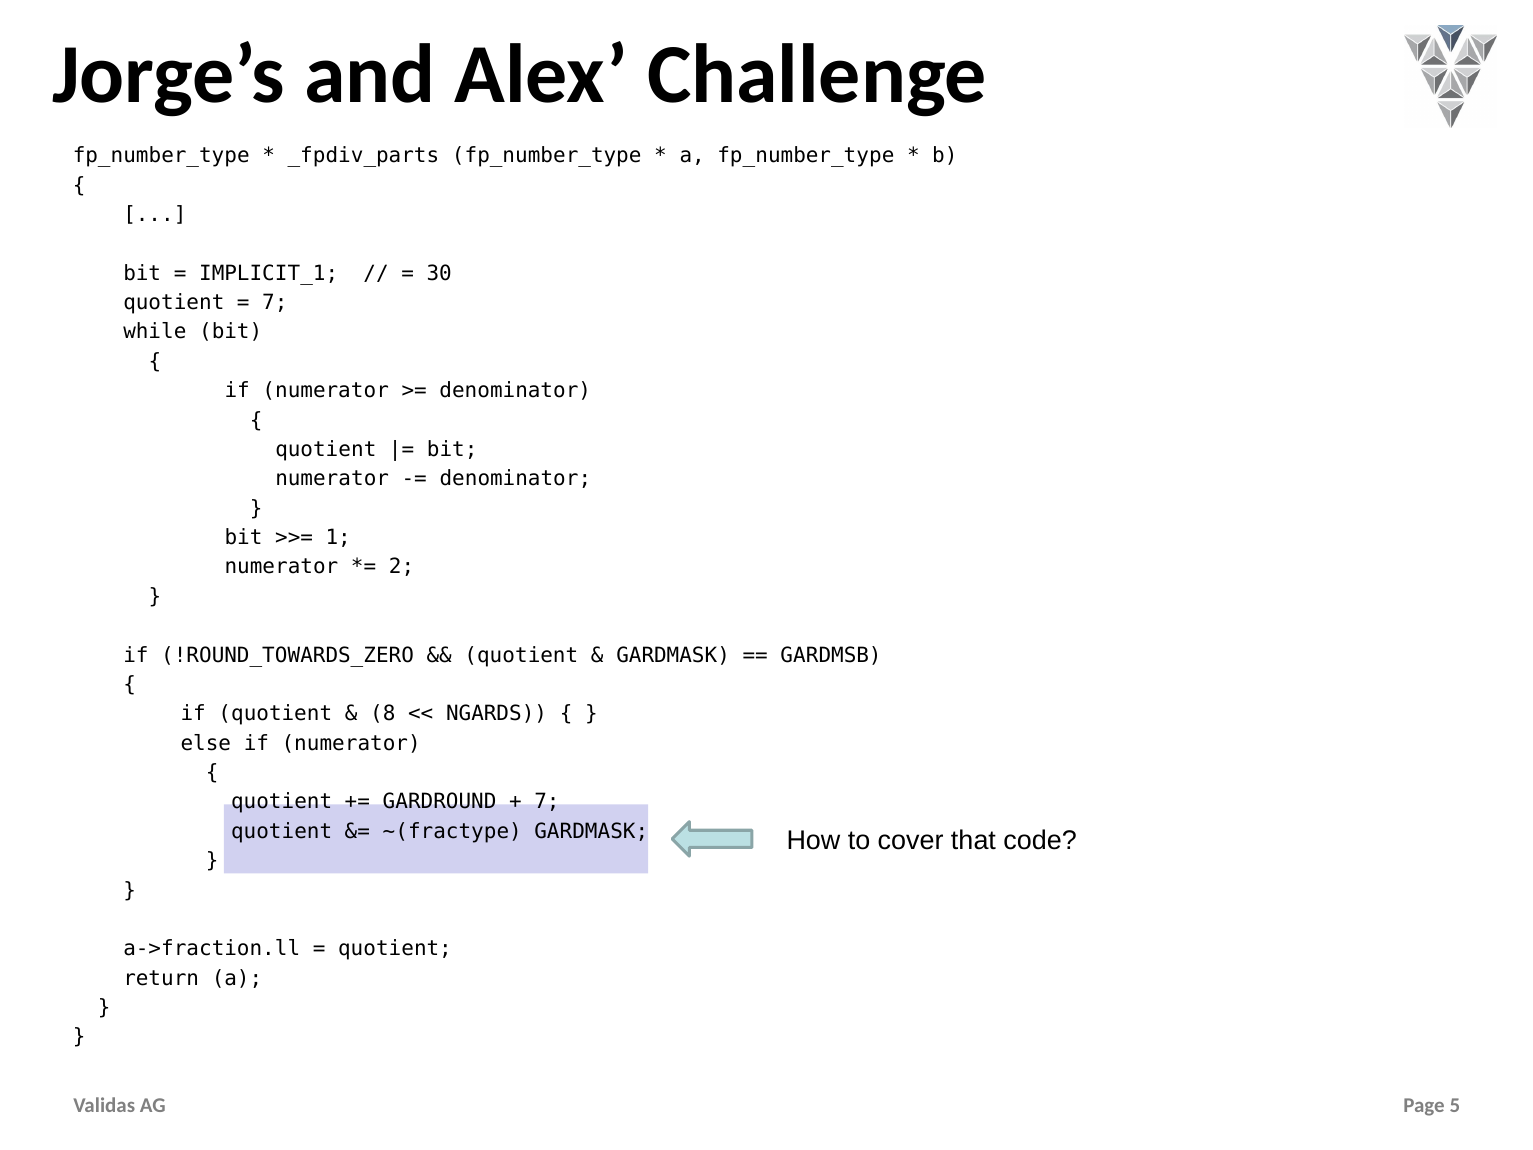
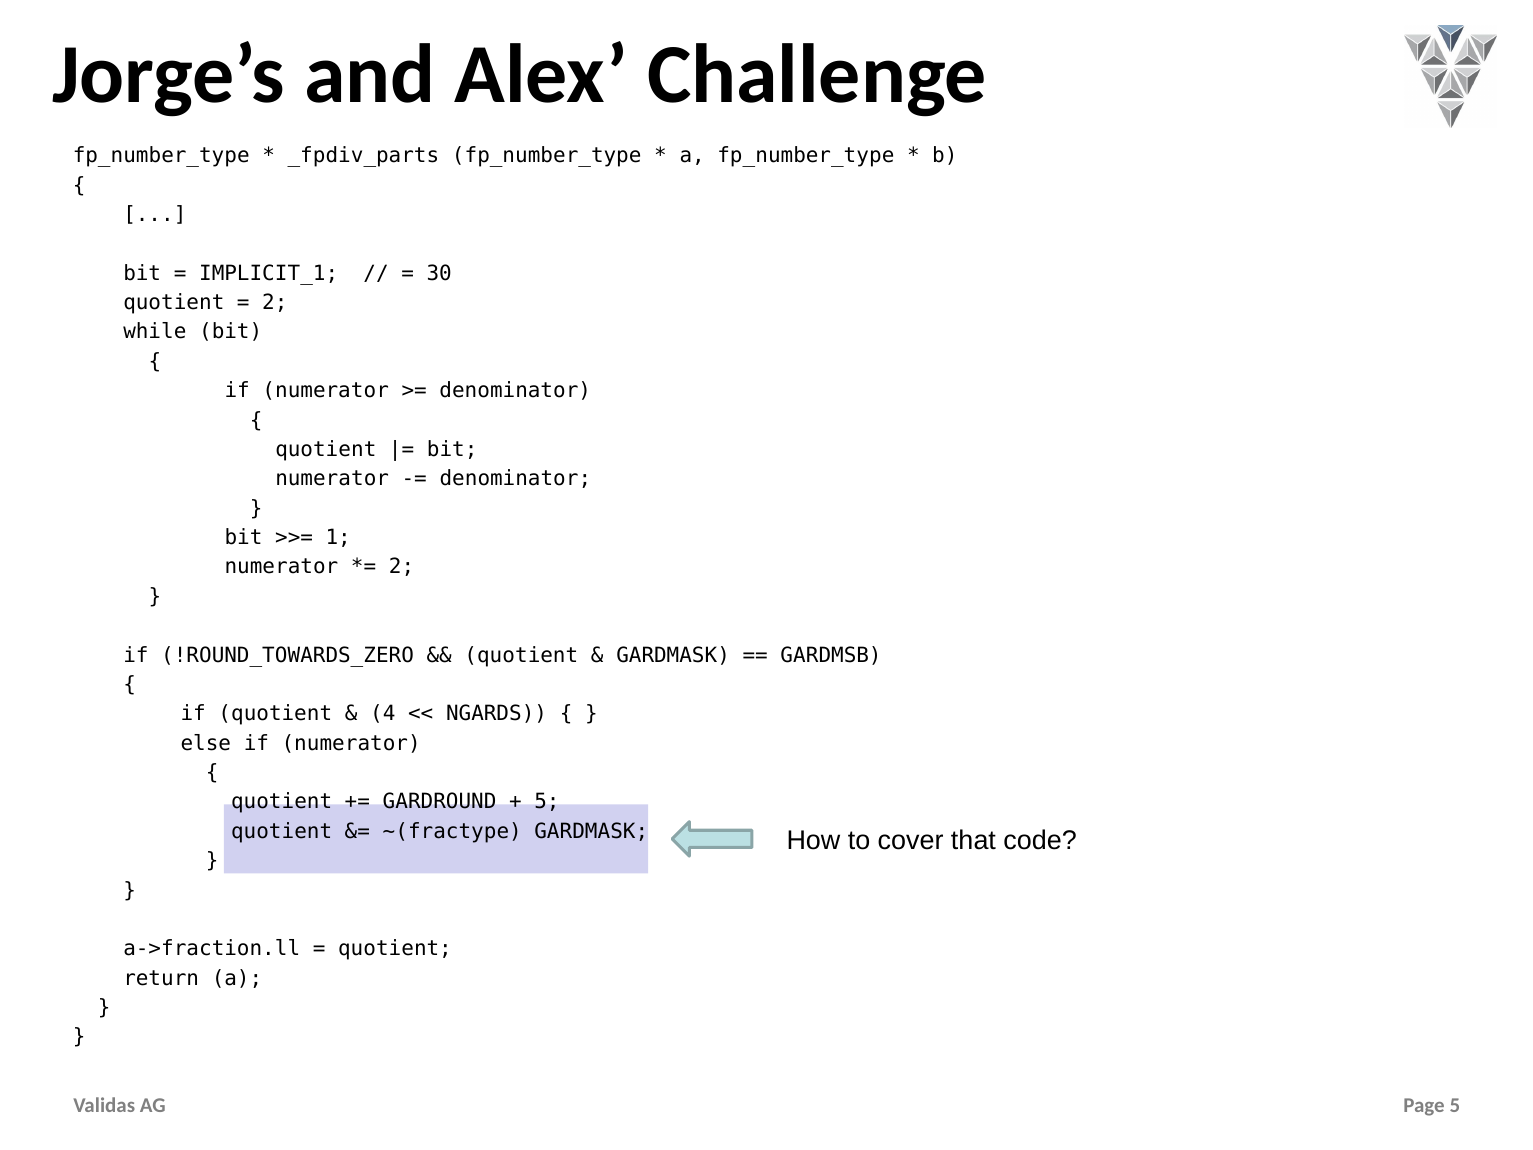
7 at (275, 303): 7 -> 2
8: 8 -> 4
7 at (547, 802): 7 -> 5
